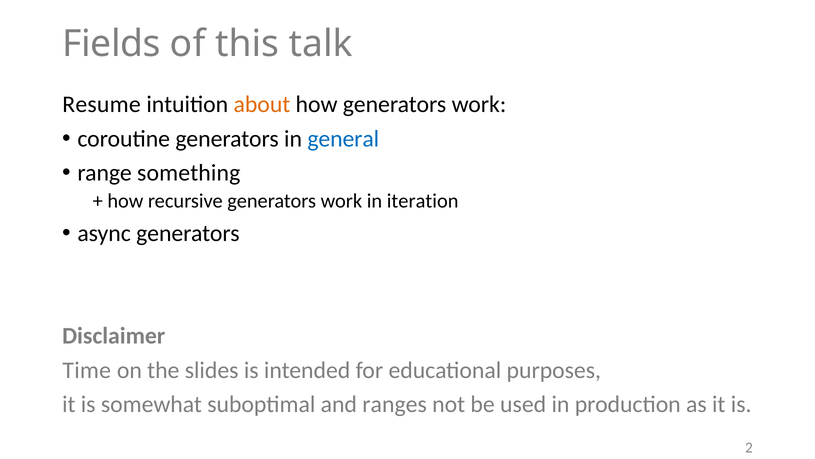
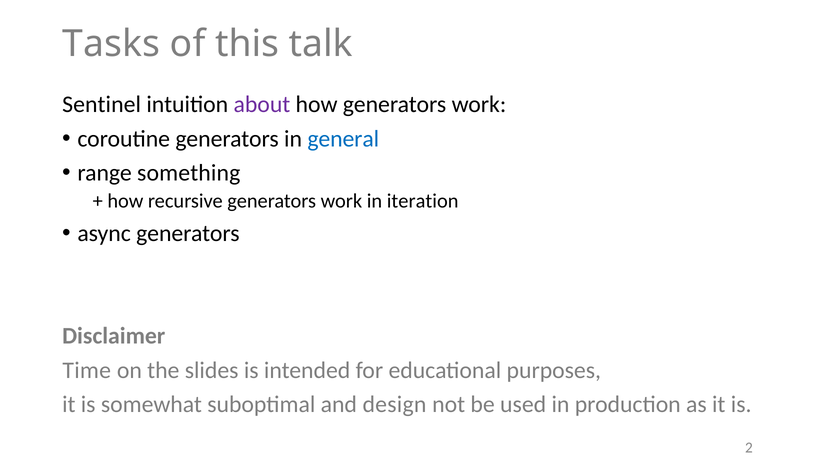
Fields: Fields -> Tasks
Resume: Resume -> Sentinel
about colour: orange -> purple
ranges: ranges -> design
